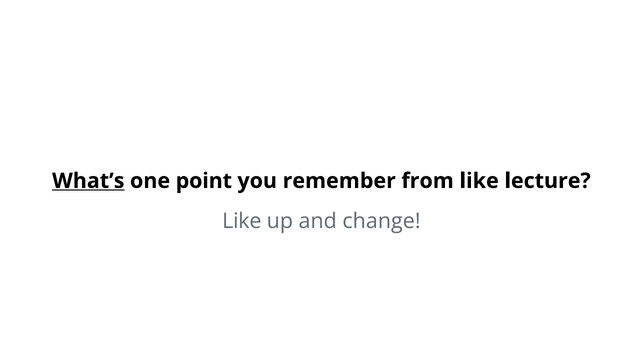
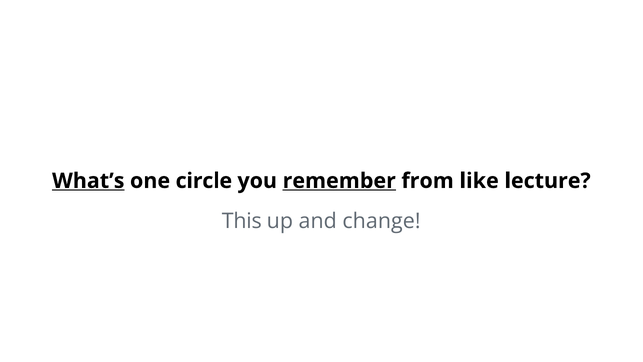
point: point -> circle
remember underline: none -> present
Like at (242, 221): Like -> This
